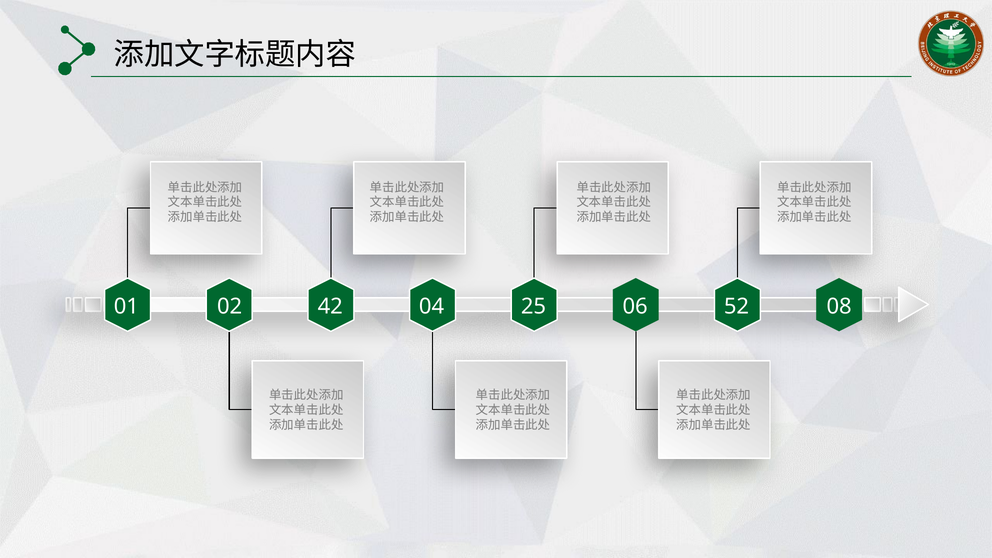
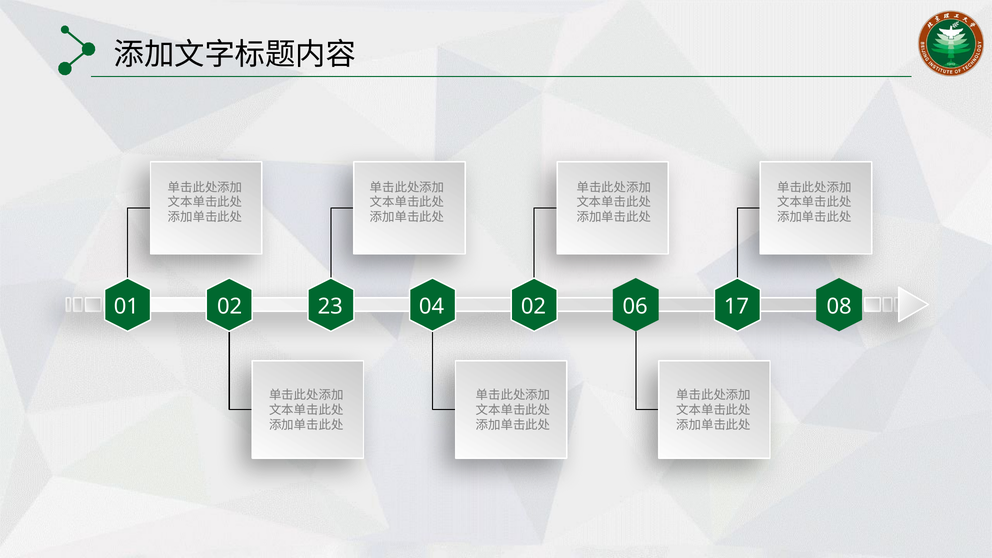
42: 42 -> 23
04 25: 25 -> 02
52: 52 -> 17
